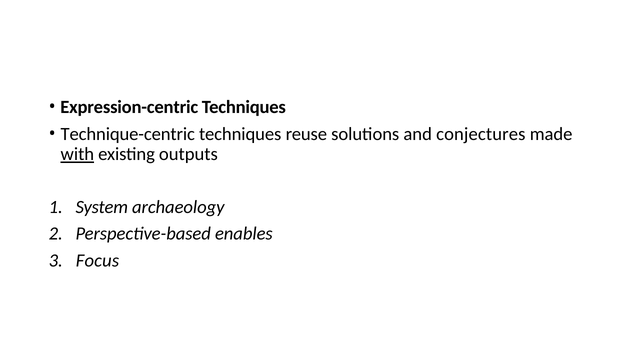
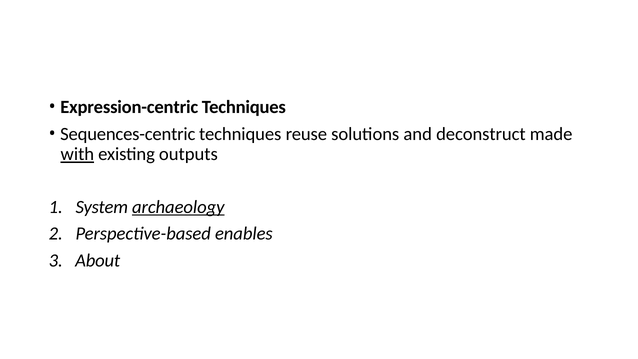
Technique-centric: Technique-centric -> Sequences-centric
conjectures: conjectures -> deconstruct
archaeology underline: none -> present
Focus: Focus -> About
